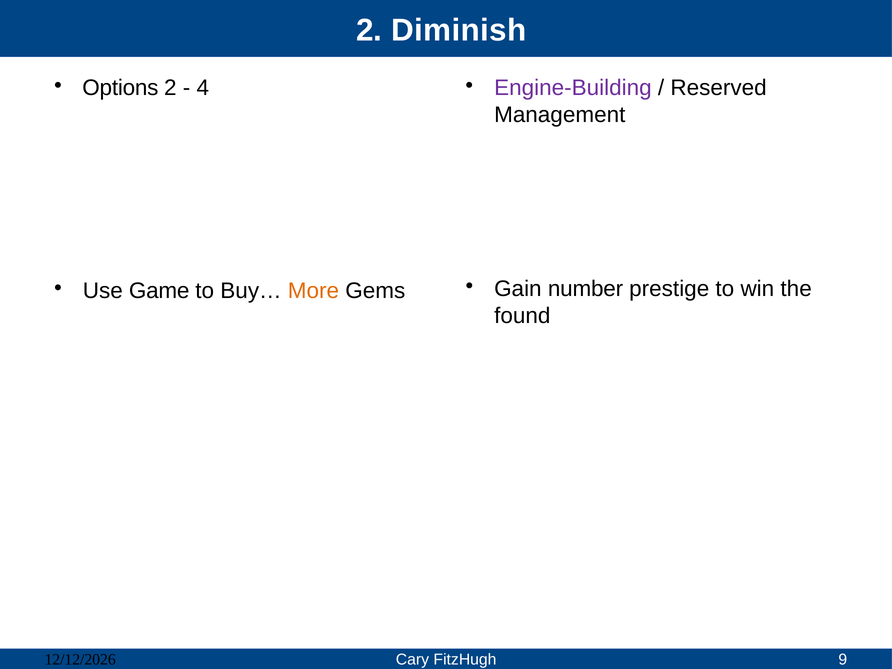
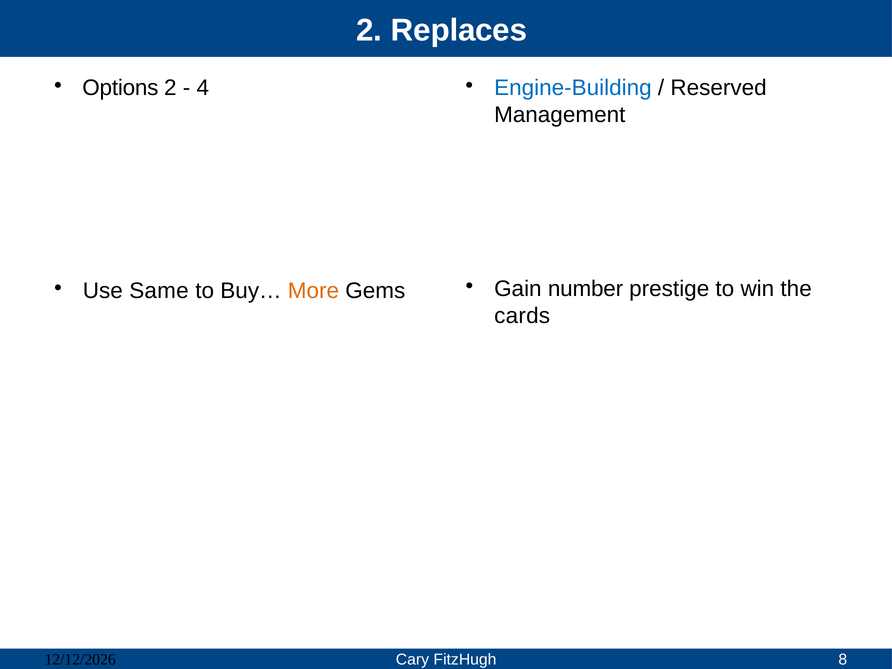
Diminish: Diminish -> Replaces
Engine-Building colour: purple -> blue
Game: Game -> Same
found: found -> cards
9: 9 -> 8
